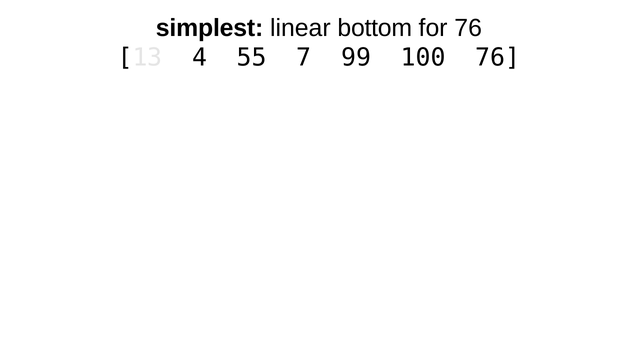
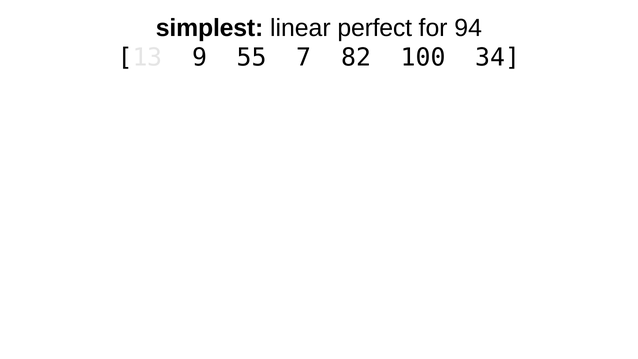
bottom: bottom -> perfect
for 76: 76 -> 94
4: 4 -> 9
99: 99 -> 82
100 76: 76 -> 34
